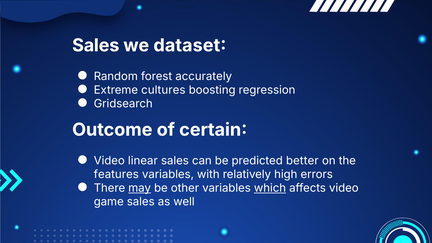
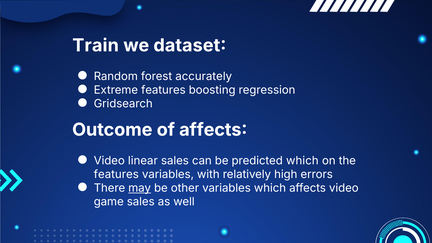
Sales at (96, 45): Sales -> Train
Extreme cultures: cultures -> features
of certain: certain -> affects
predicted better: better -> which
which at (270, 188) underline: present -> none
